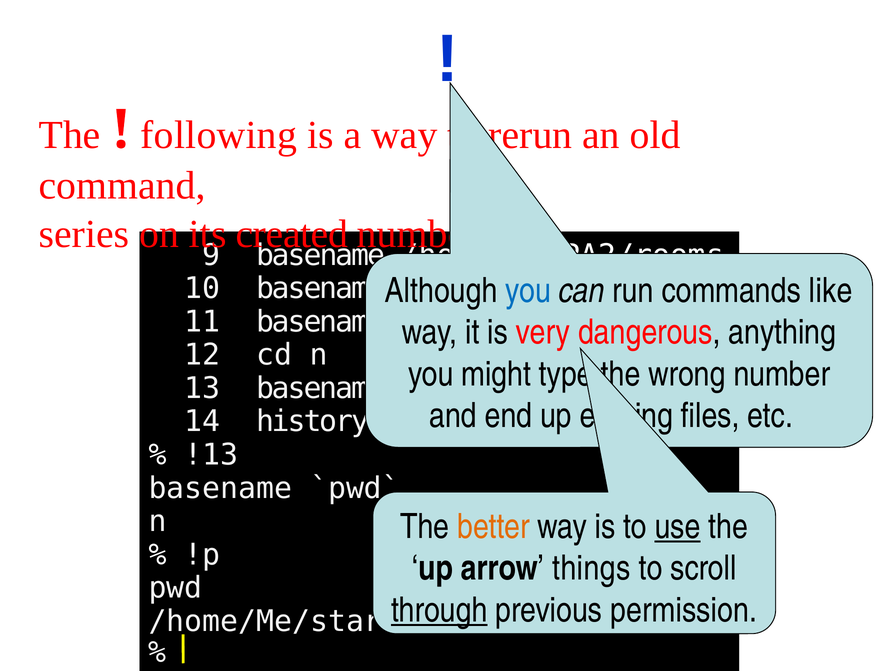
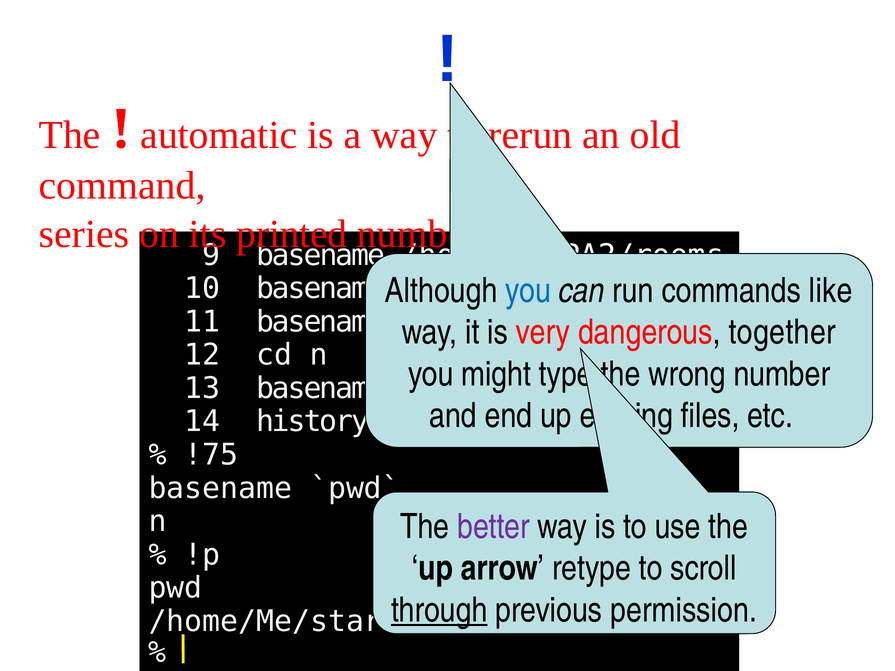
following: following -> automatic
created: created -> printed
anything: anything -> together
!13: !13 -> !75
better colour: orange -> purple
use underline: present -> none
things: things -> retype
